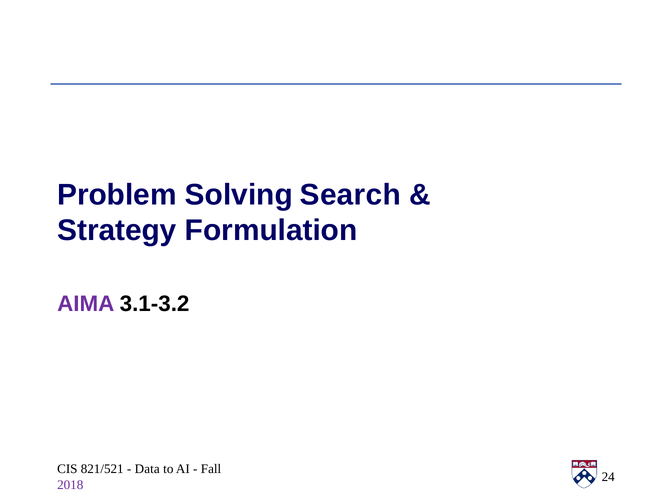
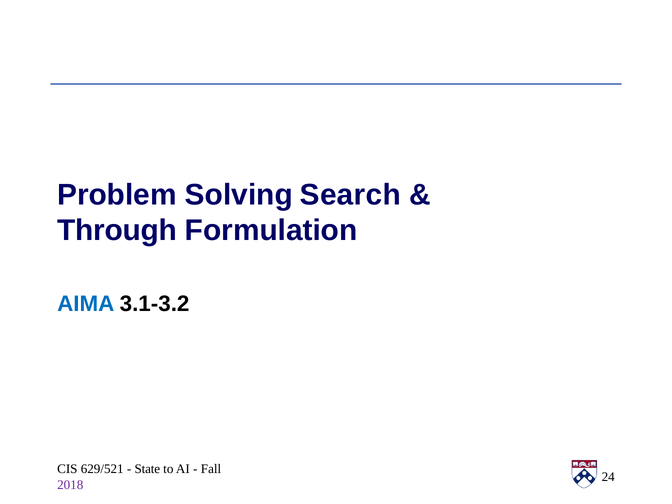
Strategy: Strategy -> Through
AIMA colour: purple -> blue
821/521: 821/521 -> 629/521
Data: Data -> State
